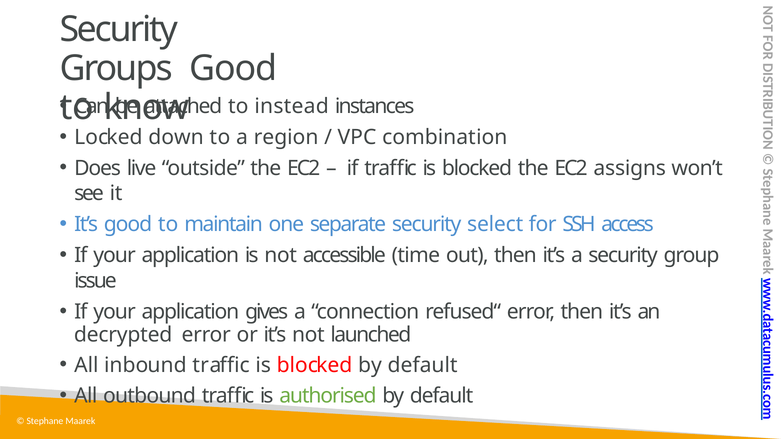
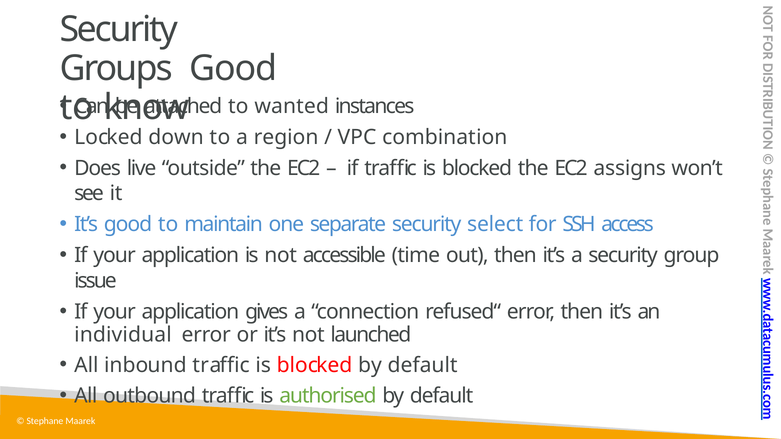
instead: instead -> wanted
decrypted: decrypted -> individual
